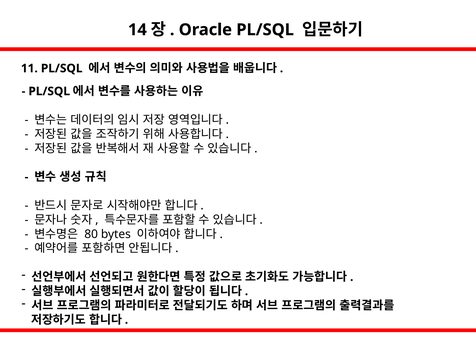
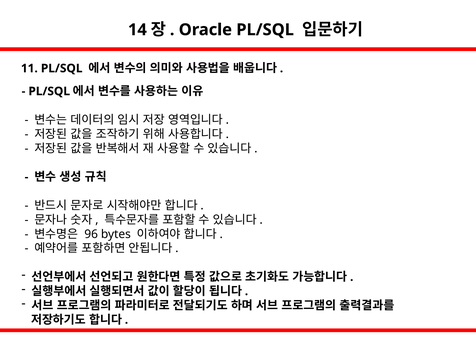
80: 80 -> 96
